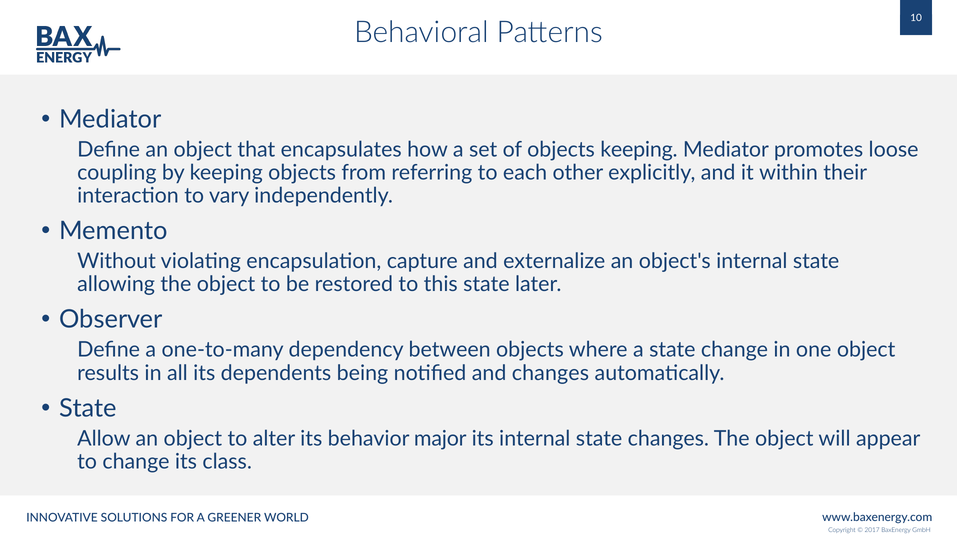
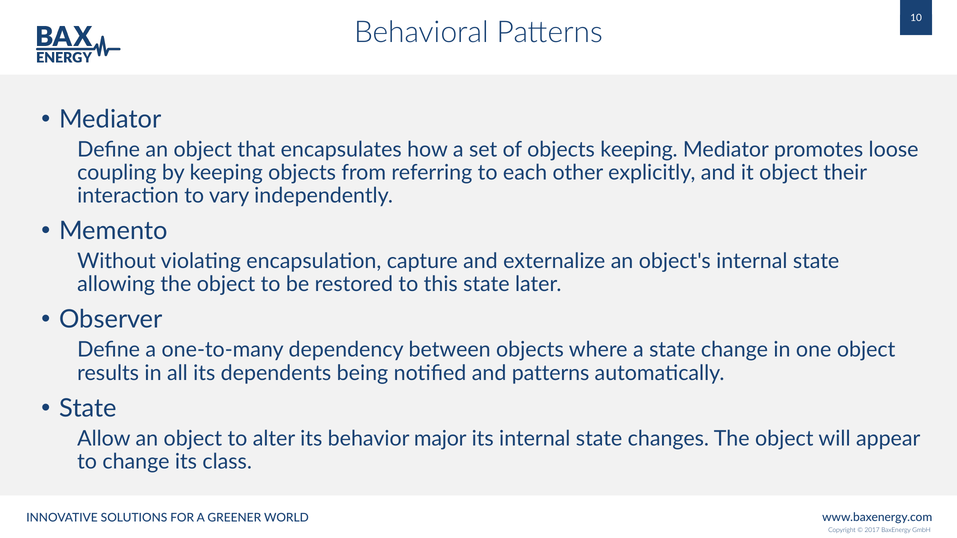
it within: within -> object
and changes: changes -> patterns
